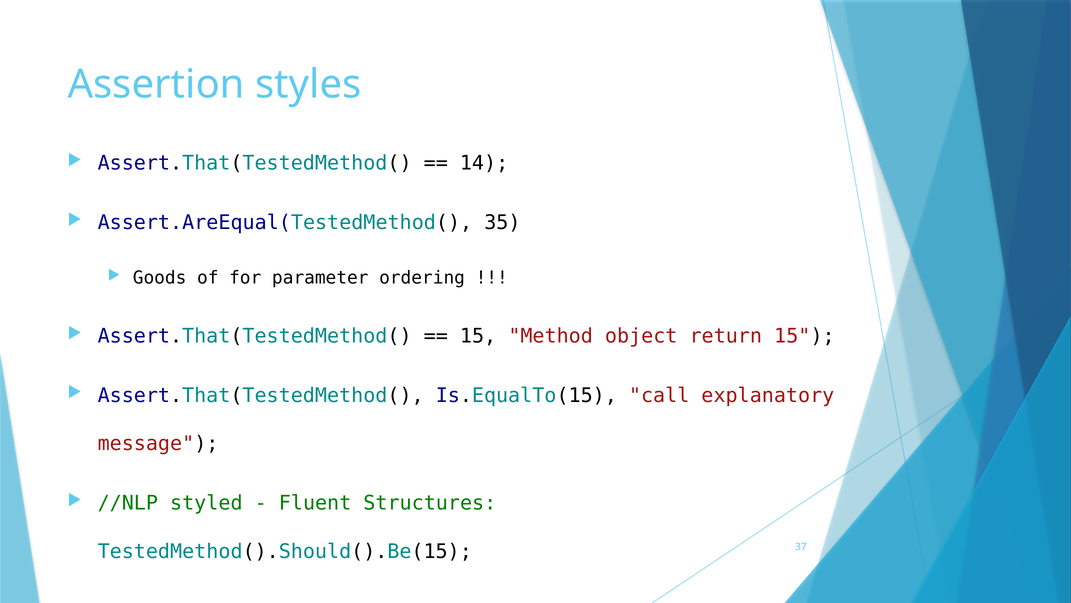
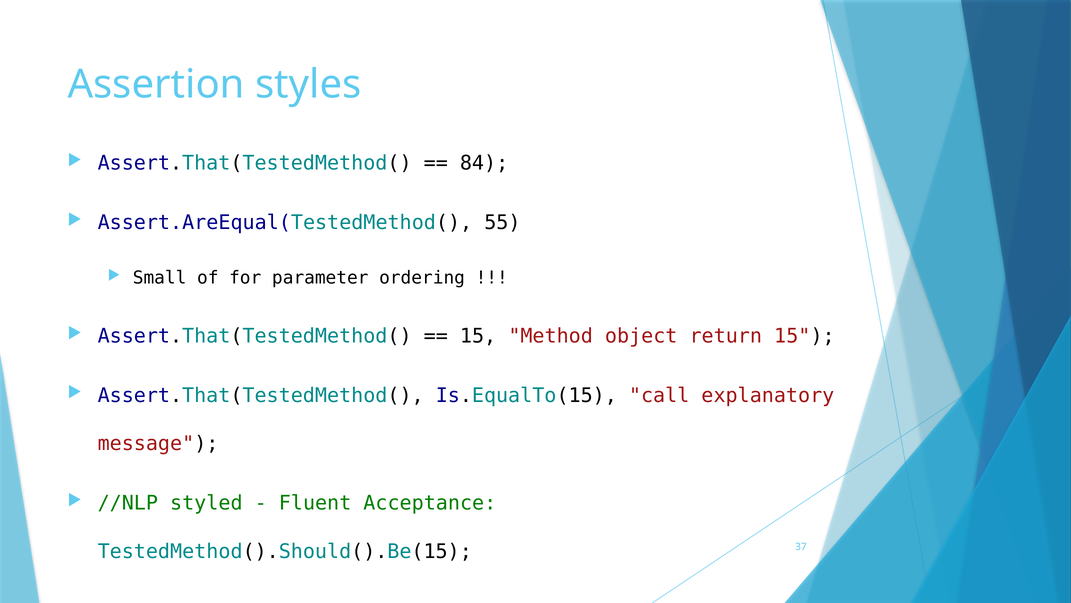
14: 14 -> 84
35: 35 -> 55
Goods: Goods -> Small
Structures: Structures -> Acceptance
